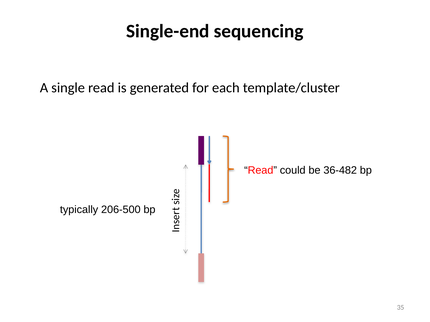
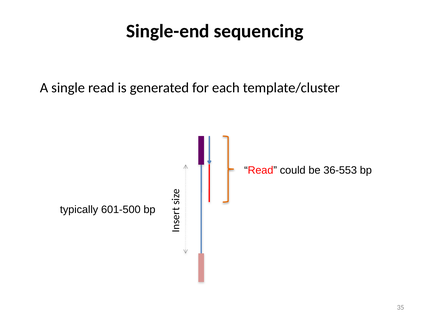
36-482: 36-482 -> 36-553
206-500: 206-500 -> 601-500
